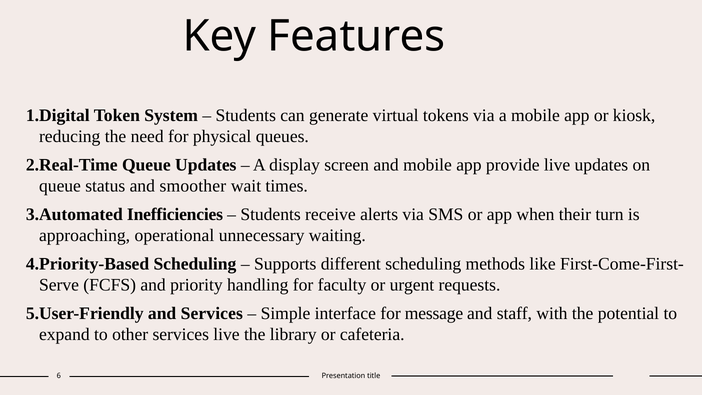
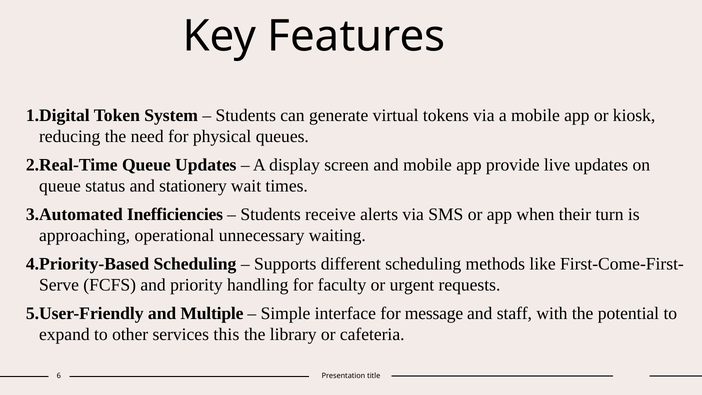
smoother: smoother -> stationery
and Services: Services -> Multiple
services live: live -> this
